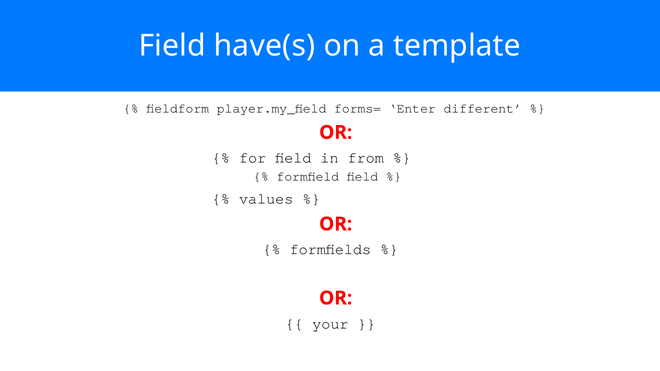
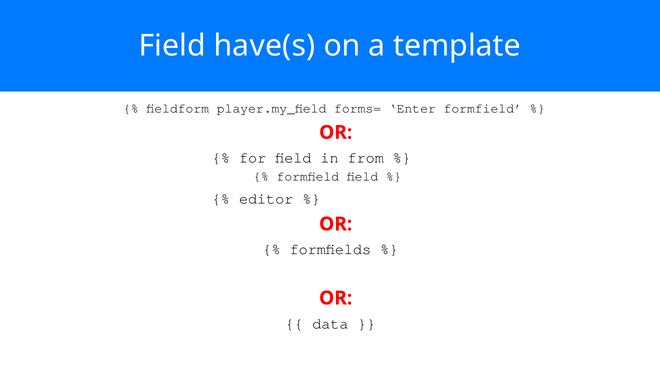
Enter different: different -> formfield
values: values -> editor
your: your -> data
